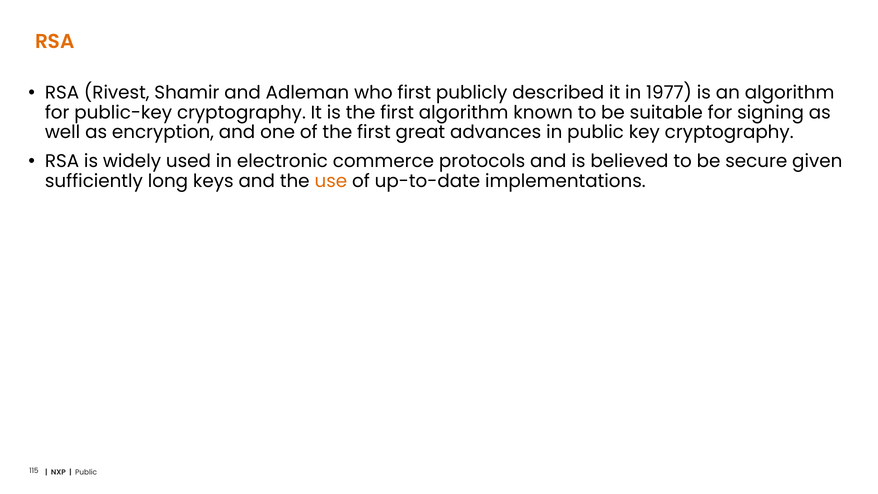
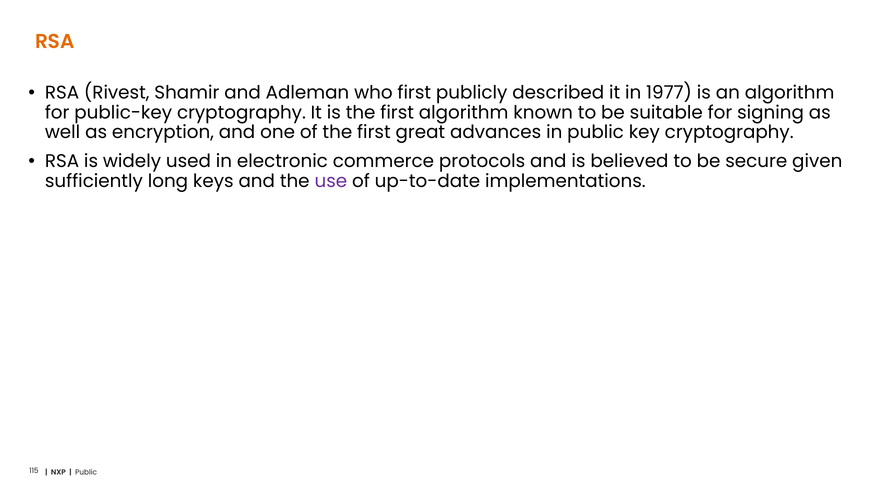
use colour: orange -> purple
